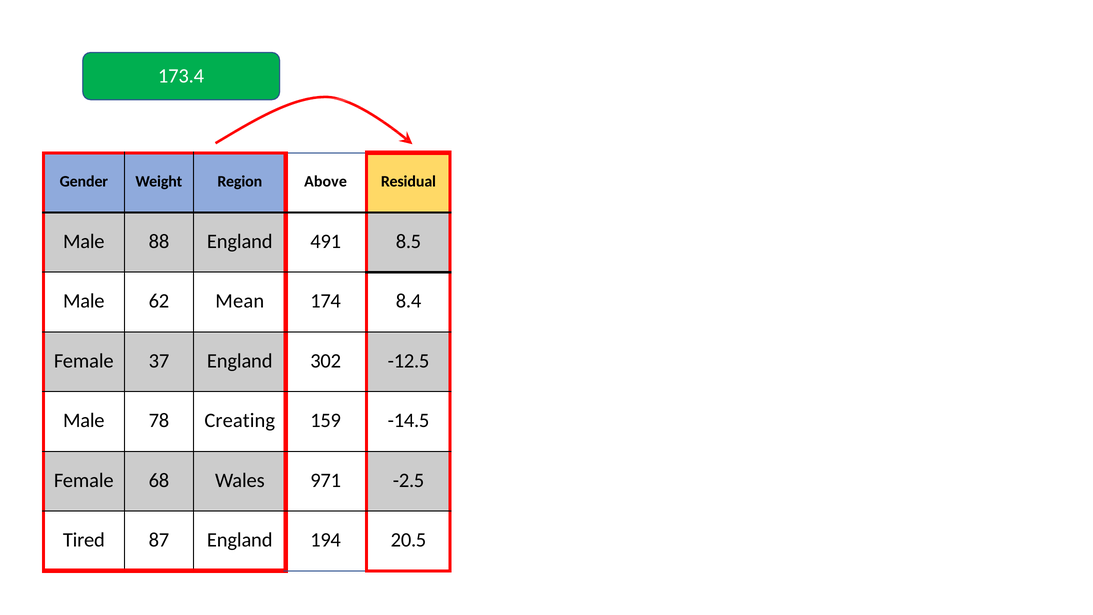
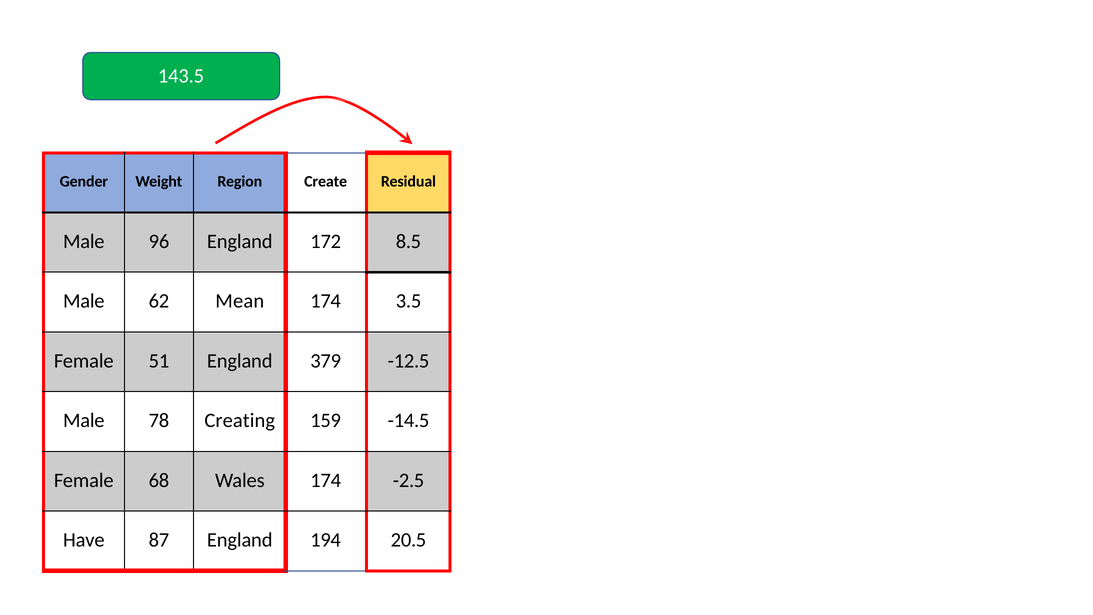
173.4: 173.4 -> 143.5
Above: Above -> Create
88: 88 -> 96
491: 491 -> 172
8.4: 8.4 -> 3.5
37: 37 -> 51
302: 302 -> 379
Wales 971: 971 -> 174
Tired: Tired -> Have
